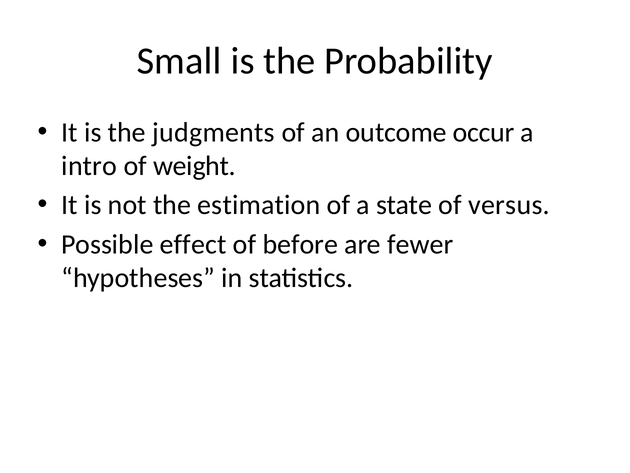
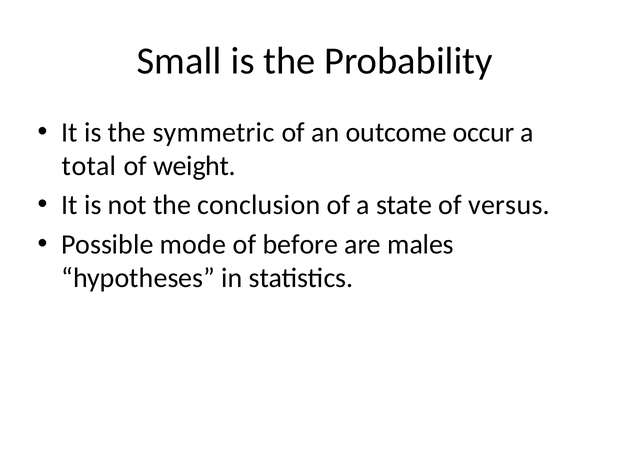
judgments: judgments -> symmetric
intro: intro -> total
estimation: estimation -> conclusion
effect: effect -> mode
fewer: fewer -> males
